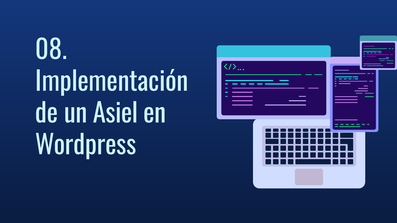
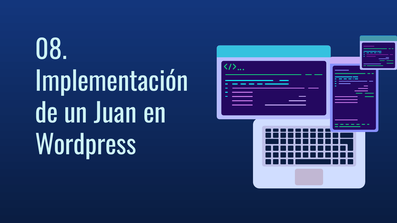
Asiel: Asiel -> Juan
